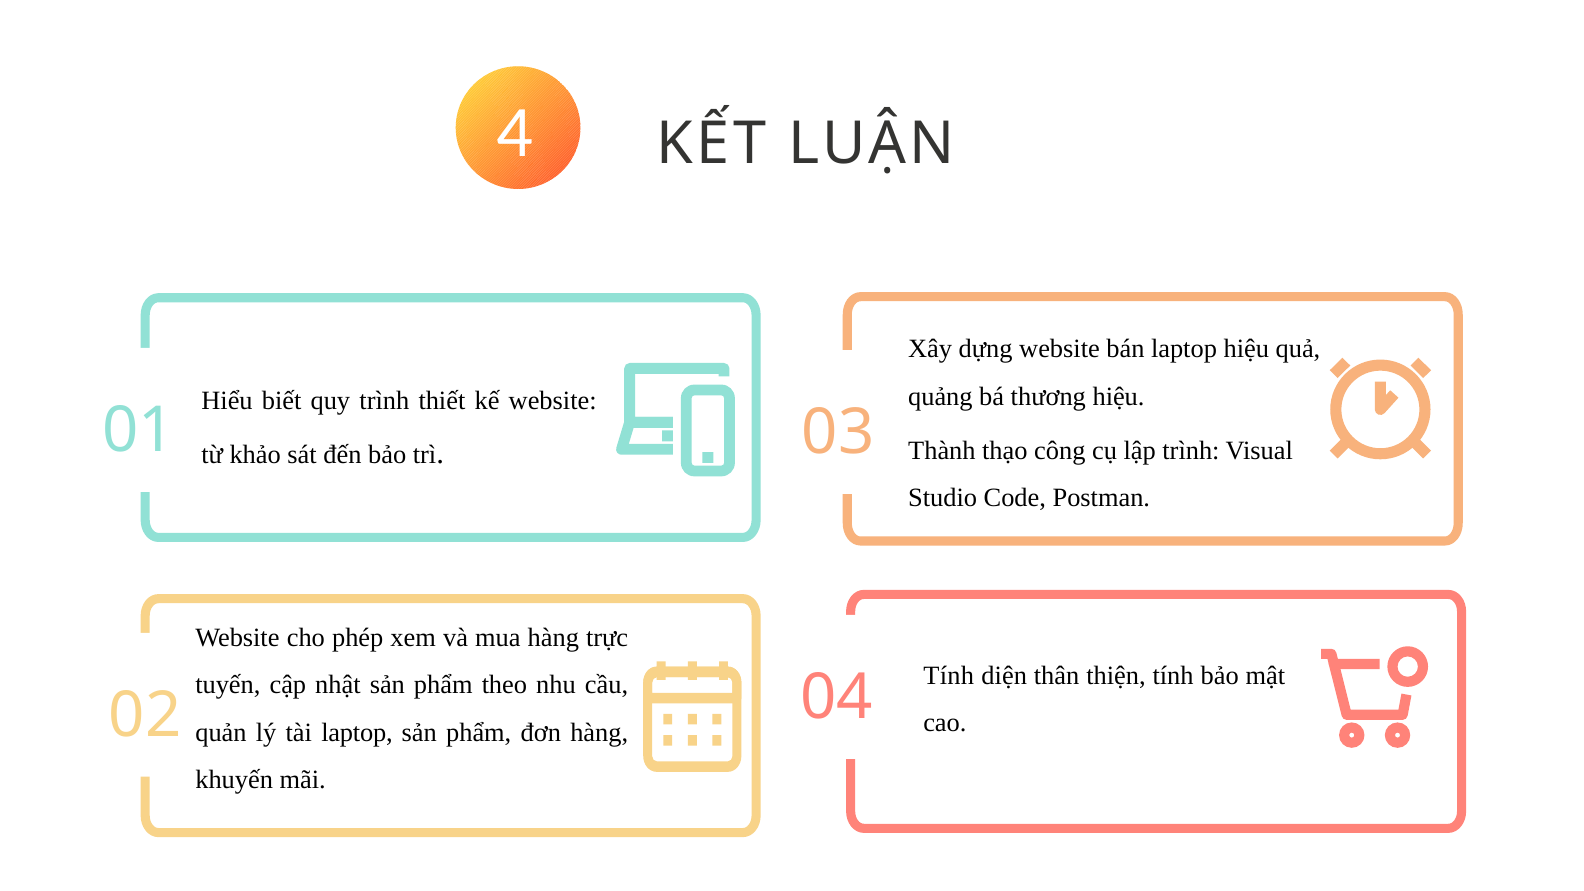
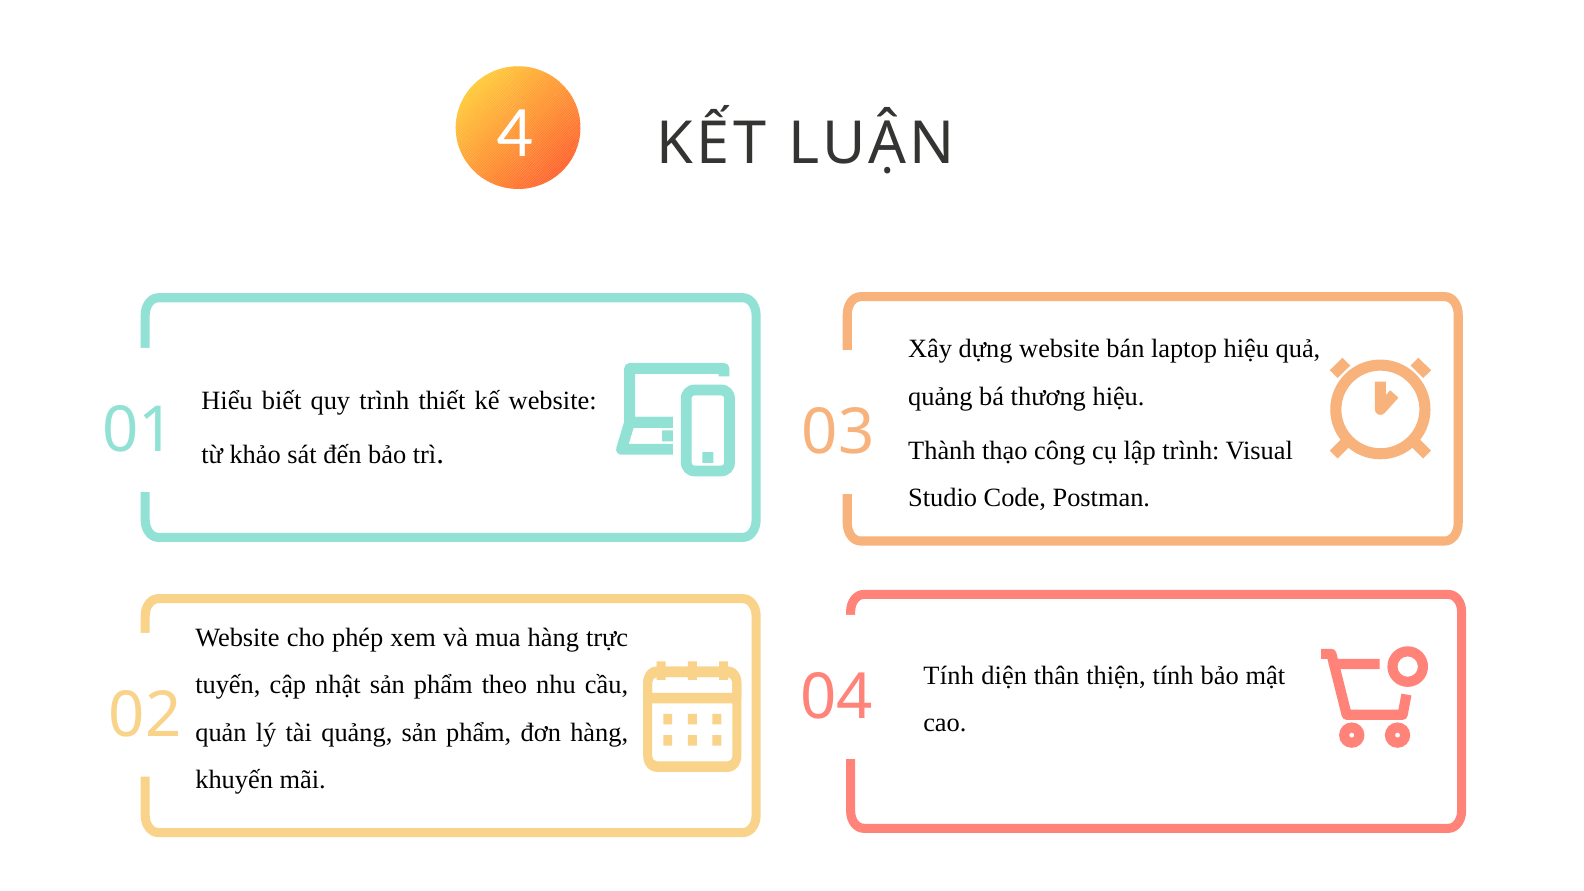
tài laptop: laptop -> quảng
